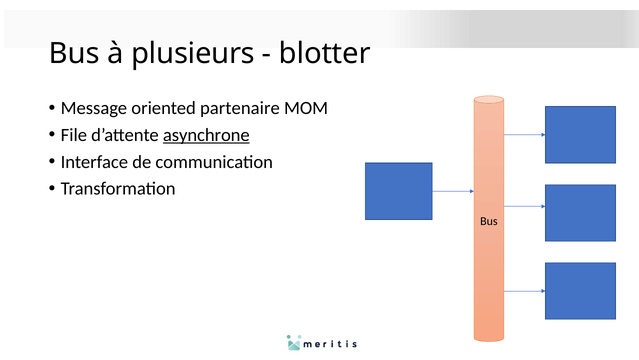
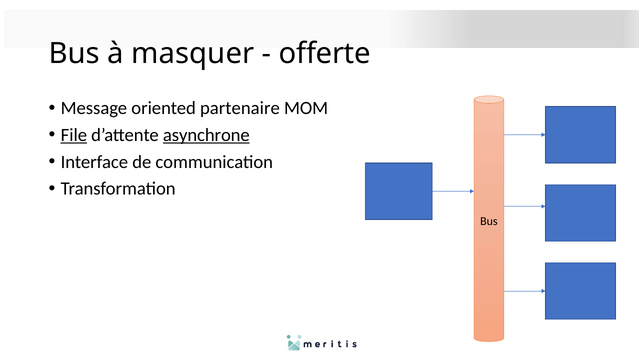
plusieurs: plusieurs -> masquer
blotter: blotter -> offerte
File underline: none -> present
